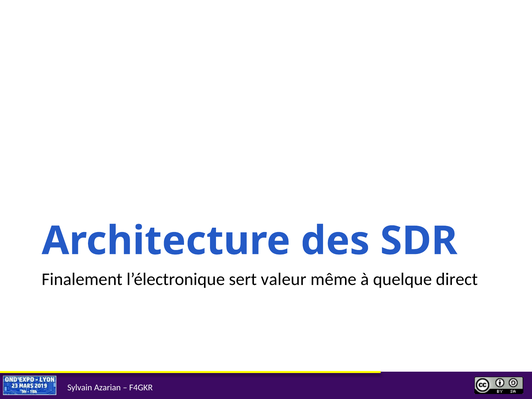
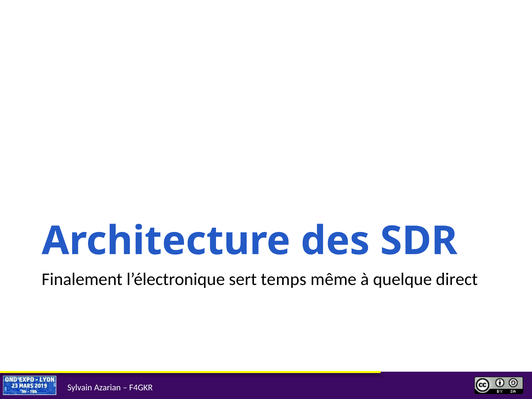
valeur: valeur -> temps
